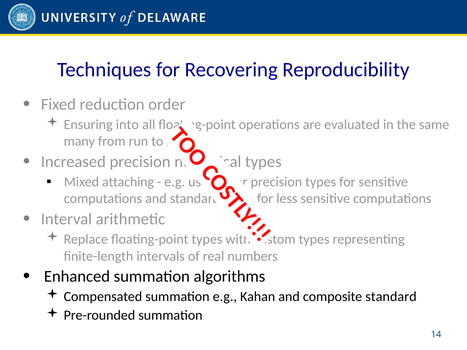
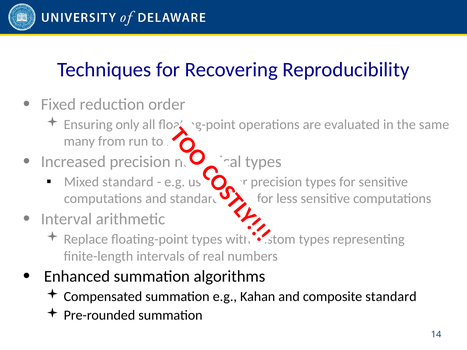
into: into -> only
Mixed attaching: attaching -> standard
